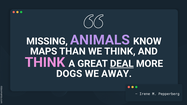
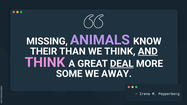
MAPS: MAPS -> THEIR
AND underline: none -> present
DOGS: DOGS -> SOME
